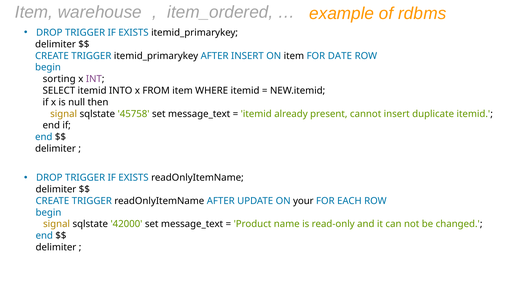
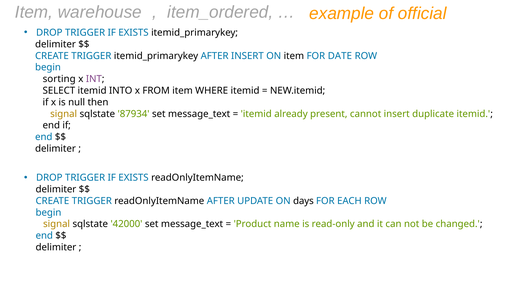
rdbms: rdbms -> official
45758: 45758 -> 87934
your: your -> days
